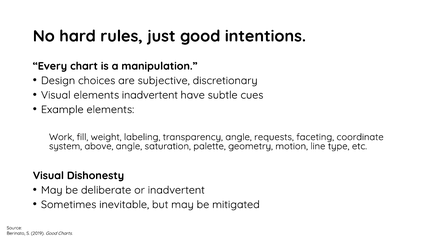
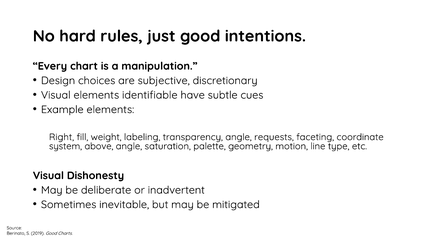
elements inadvertent: inadvertent -> identifiable
Work: Work -> Right
